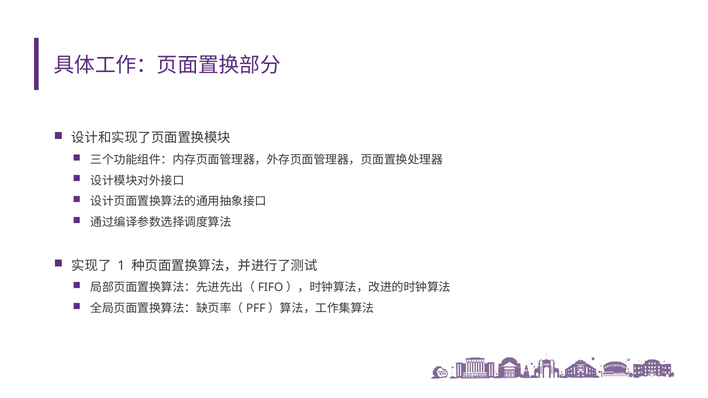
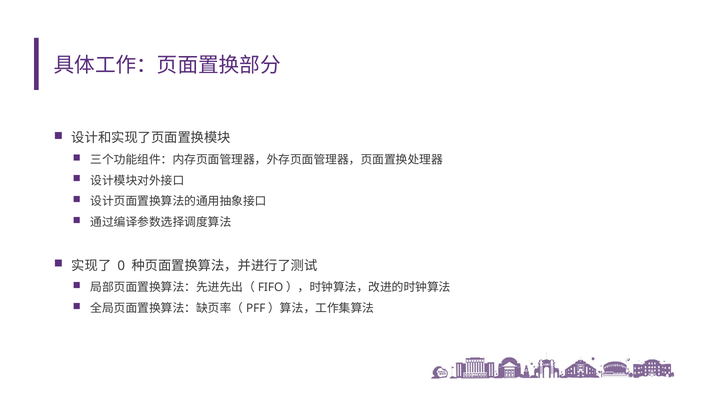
1: 1 -> 0
